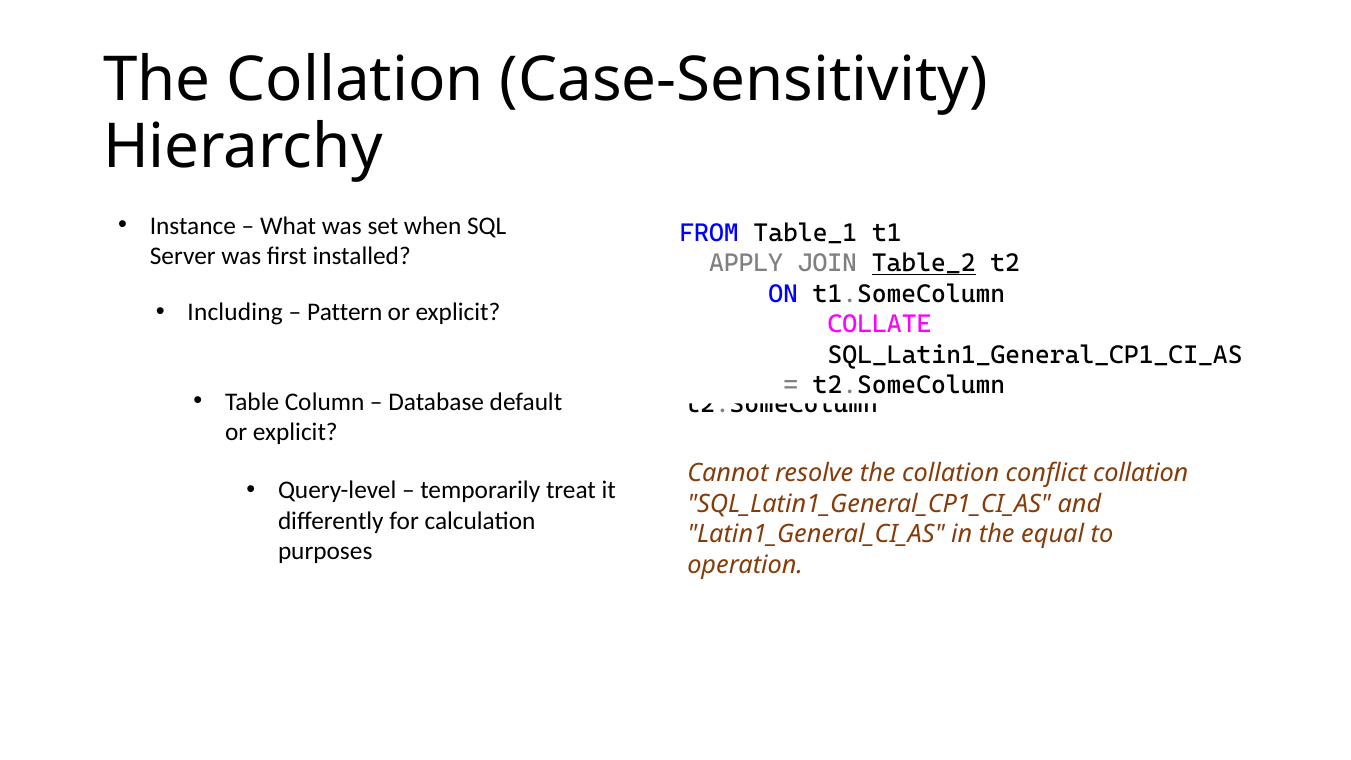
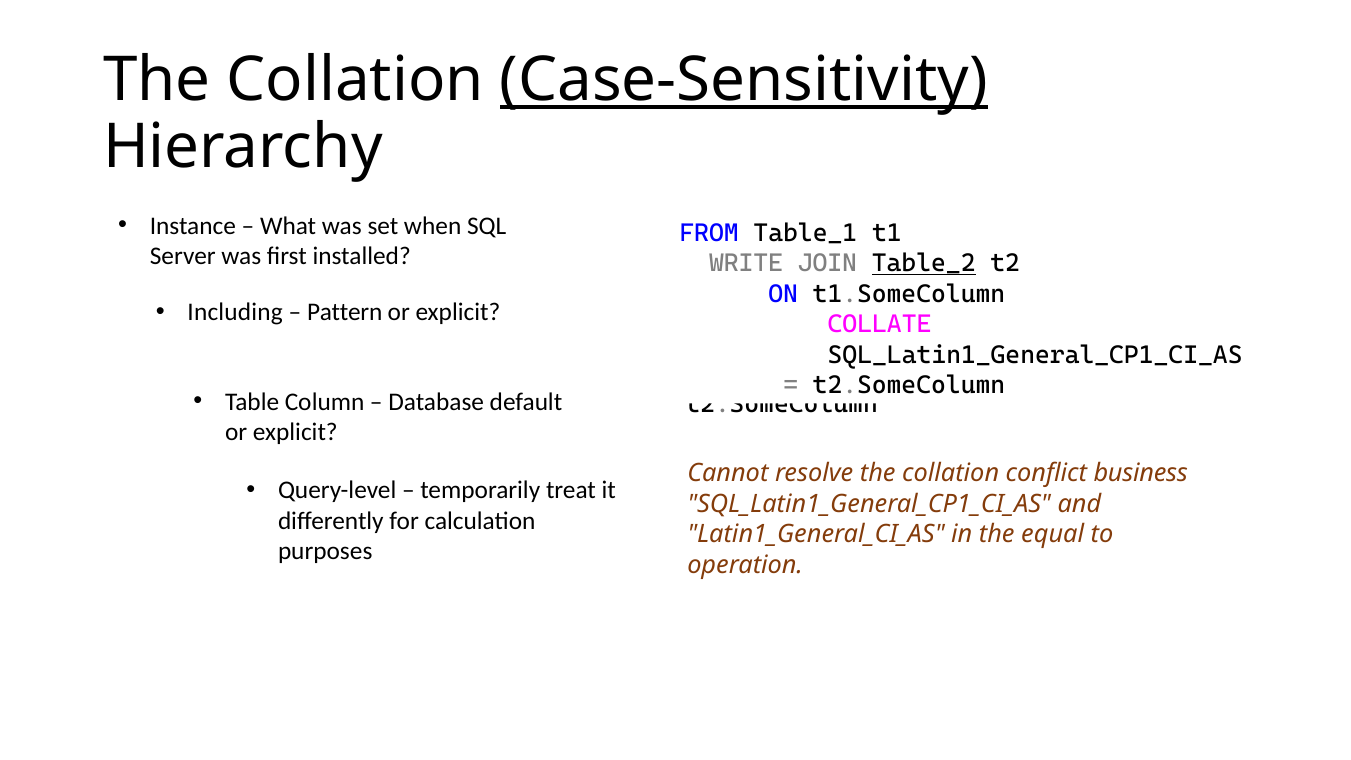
Case-Sensitivity underline: none -> present
APPLY: APPLY -> WRITE
conflict collation: collation -> business
